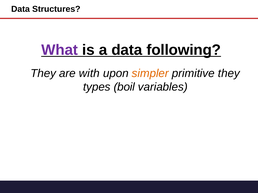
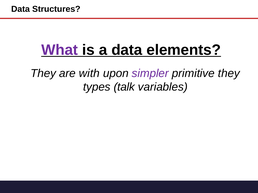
following: following -> elements
simpler colour: orange -> purple
boil: boil -> talk
